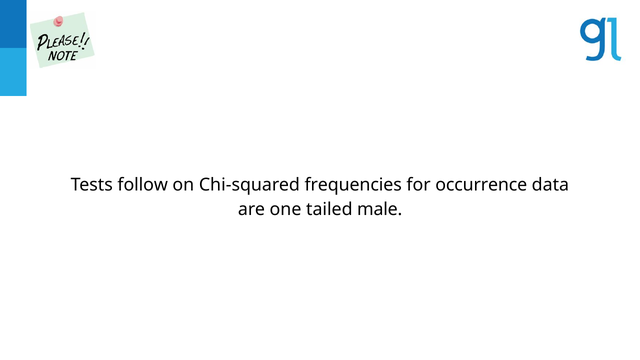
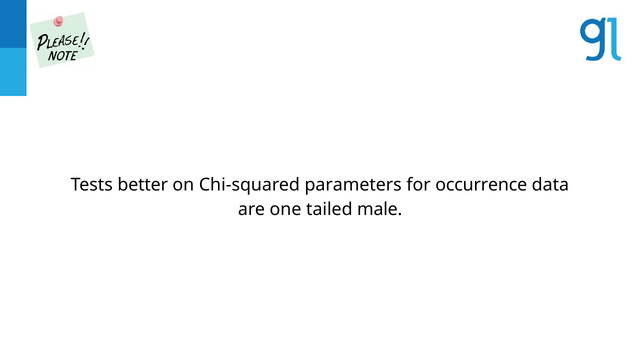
follow: follow -> better
frequencies: frequencies -> parameters
